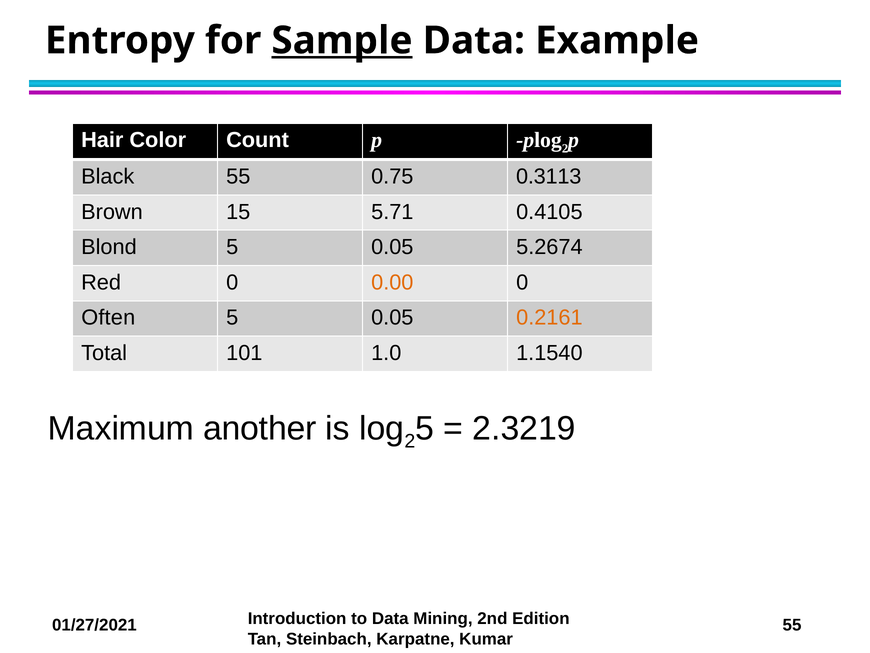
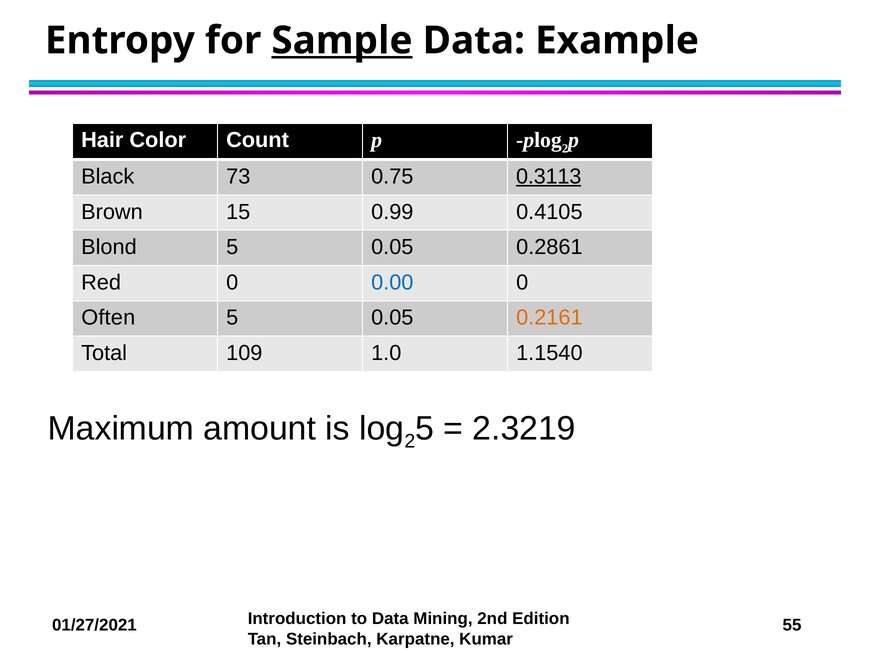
Black 55: 55 -> 73
0.3113 underline: none -> present
5.71: 5.71 -> 0.99
5.2674: 5.2674 -> 0.2861
0.00 colour: orange -> blue
101: 101 -> 109
another: another -> amount
